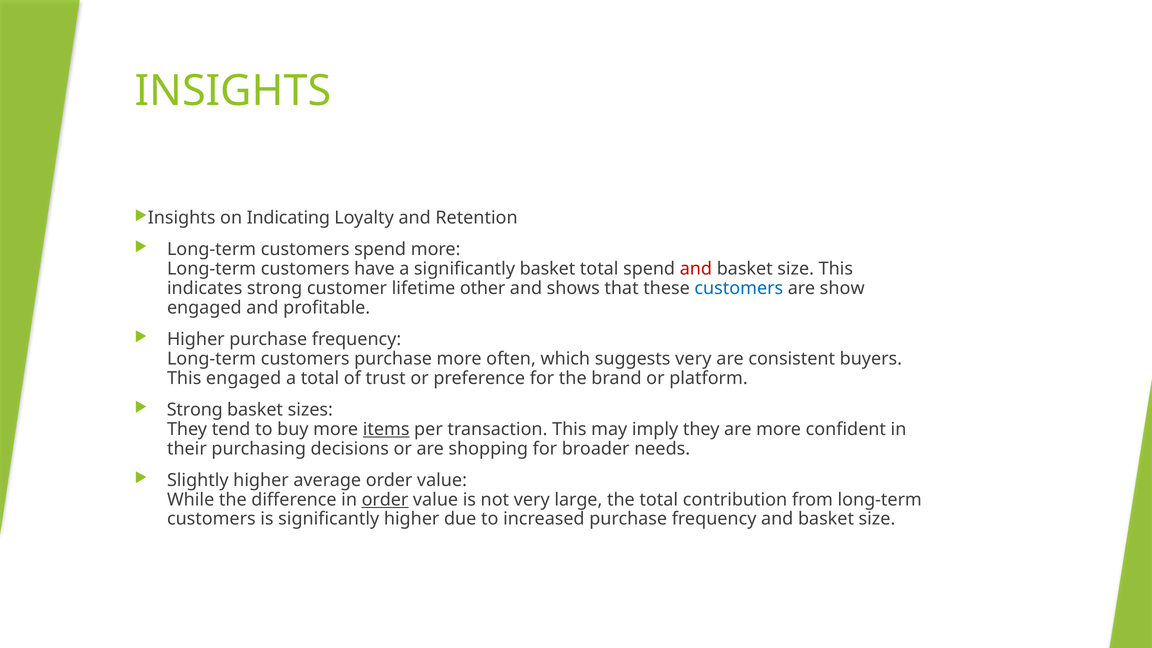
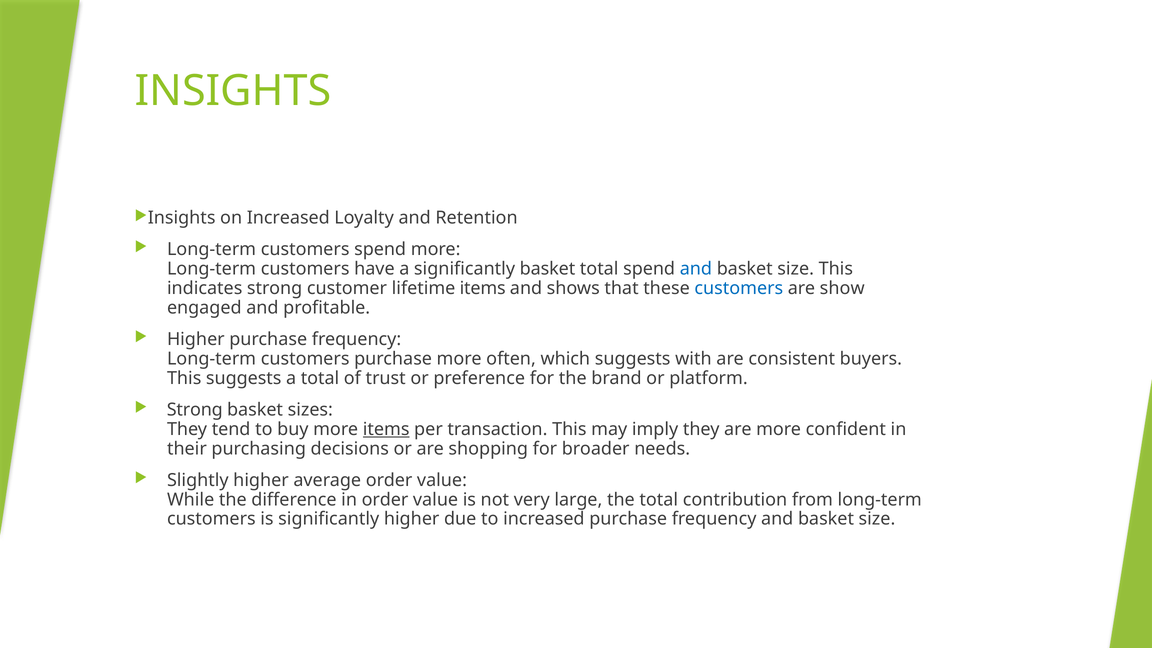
on Indicating: Indicating -> Increased
and at (696, 269) colour: red -> blue
lifetime other: other -> items
suggests very: very -> with
This engaged: engaged -> suggests
order at (385, 500) underline: present -> none
